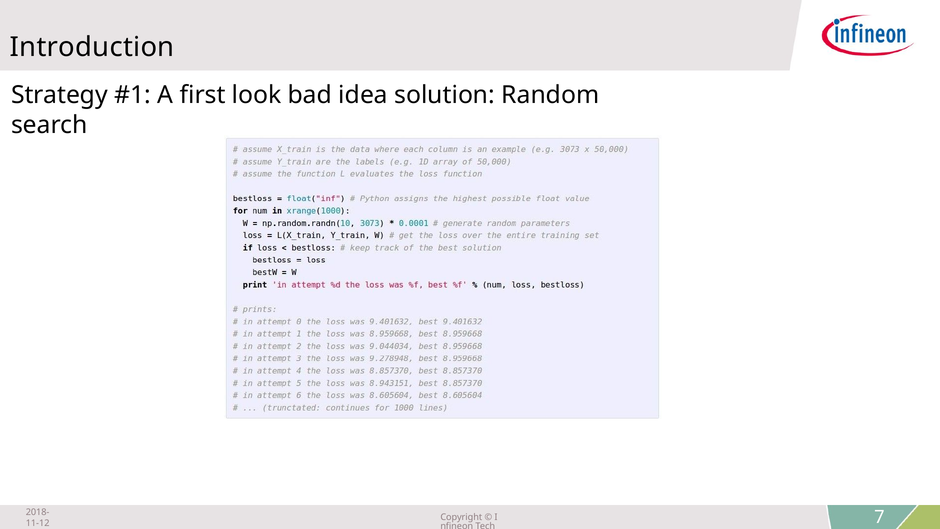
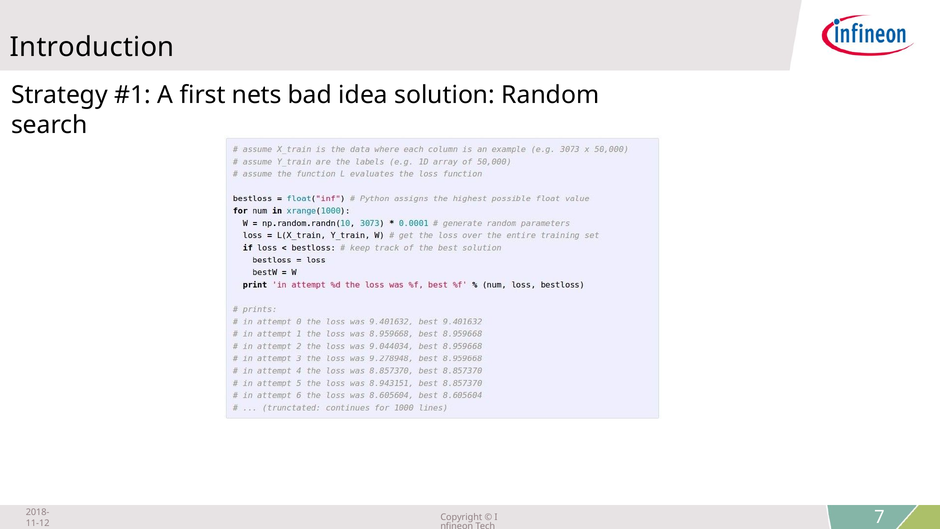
look: look -> nets
